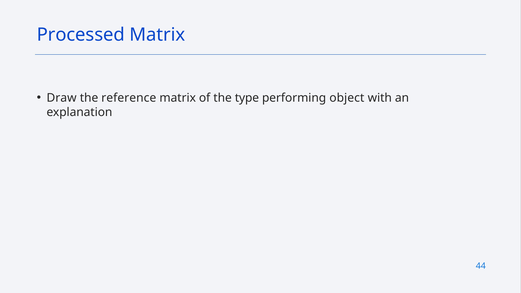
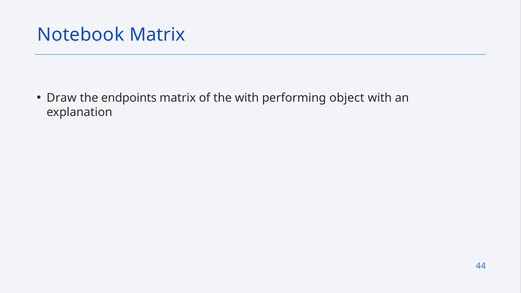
Processed: Processed -> Notebook
reference: reference -> endpoints
the type: type -> with
